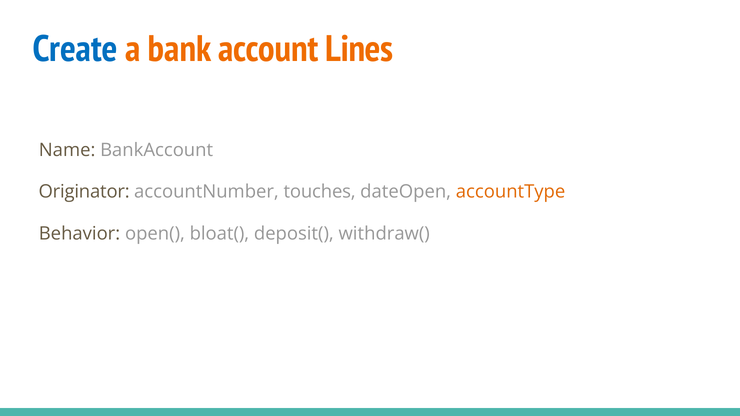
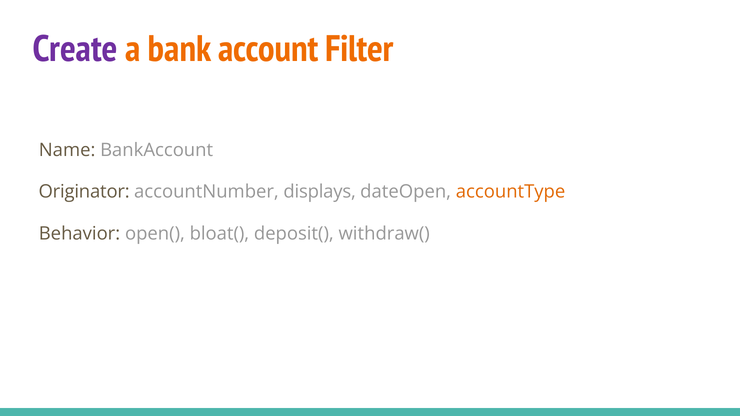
Create colour: blue -> purple
Lines: Lines -> Filter
touches: touches -> displays
